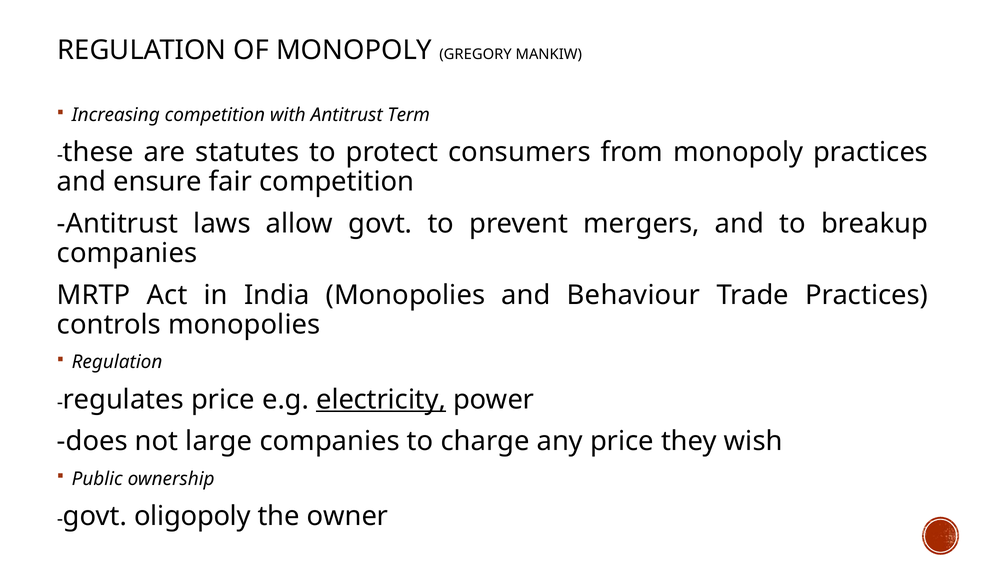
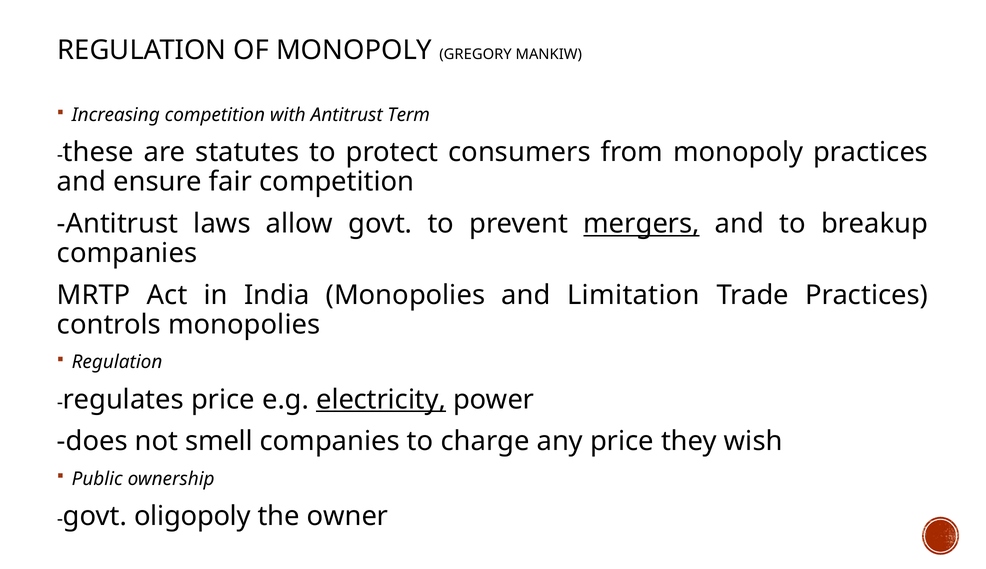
mergers underline: none -> present
Behaviour: Behaviour -> Limitation
large: large -> smell
